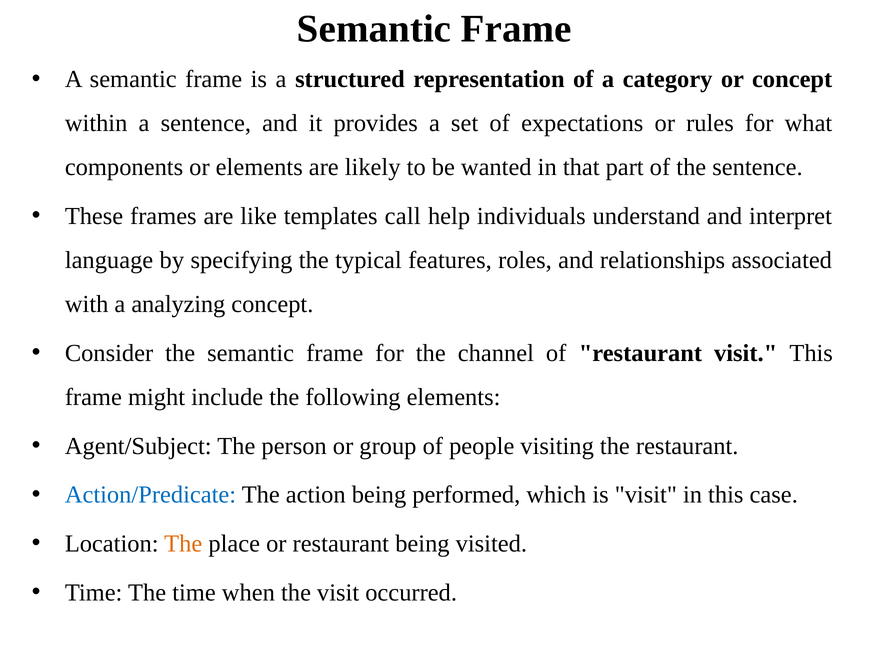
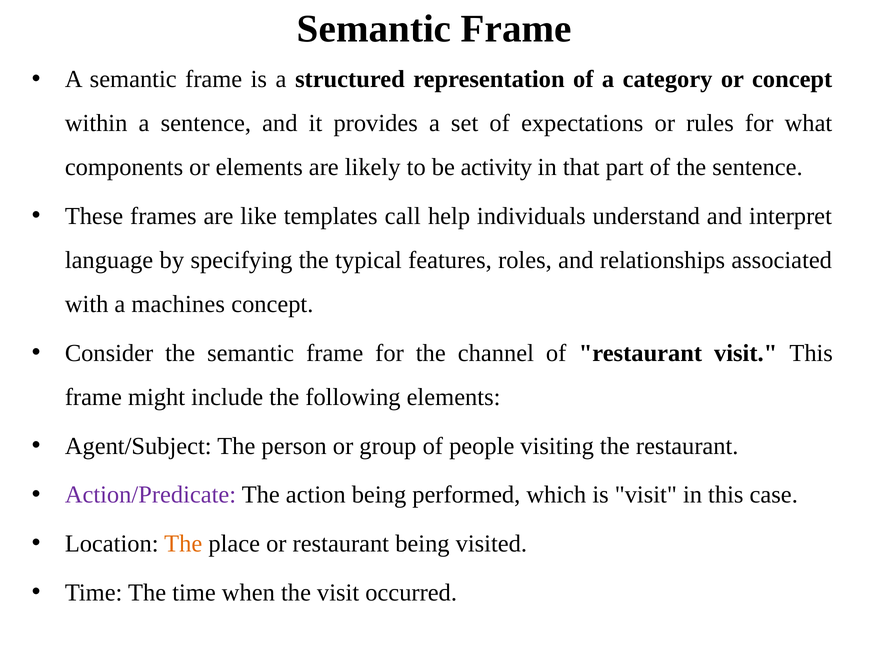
wanted: wanted -> activity
analyzing: analyzing -> machines
Action/Predicate colour: blue -> purple
